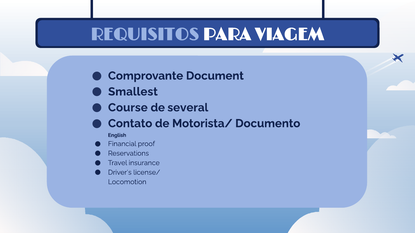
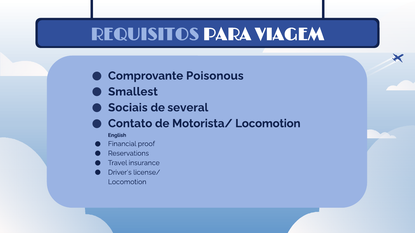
Document: Document -> Poisonous
Course: Course -> Sociais
Motorista/ Documento: Documento -> Locomotion
